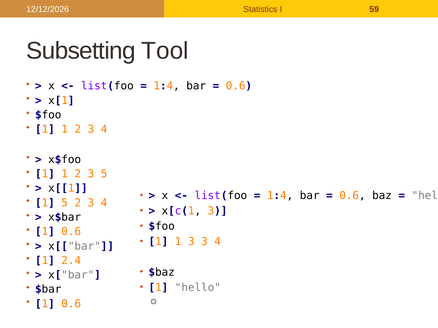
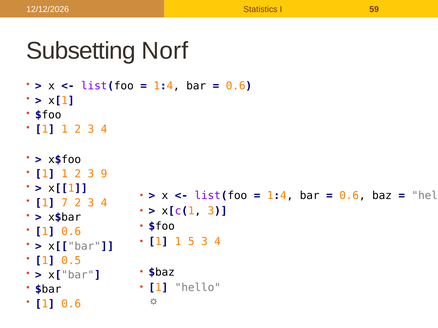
Tool: Tool -> Norf
3 5: 5 -> 9
1 5: 5 -> 7
1 3: 3 -> 5
2.4: 2.4 -> 0.5
